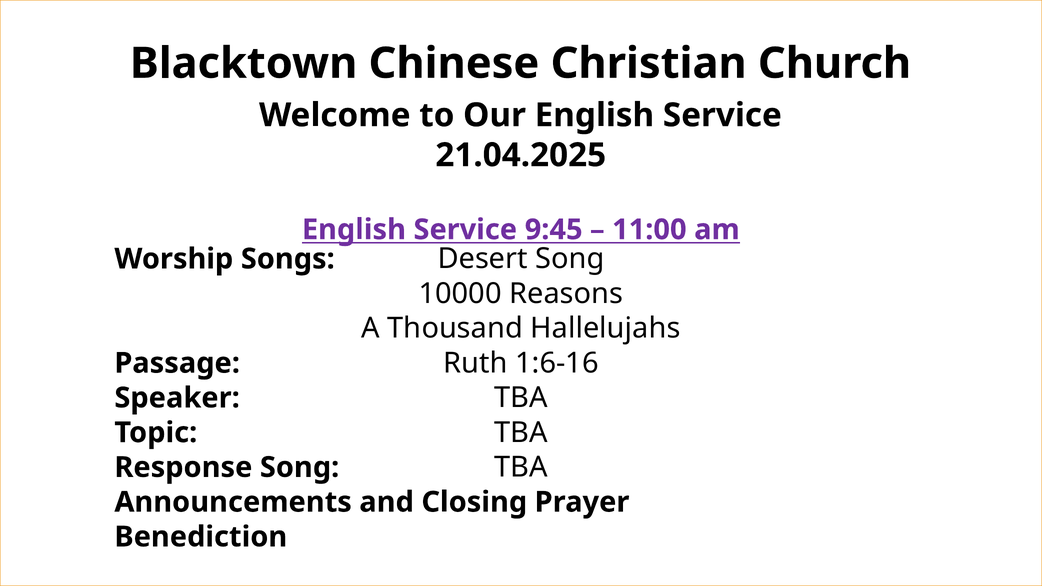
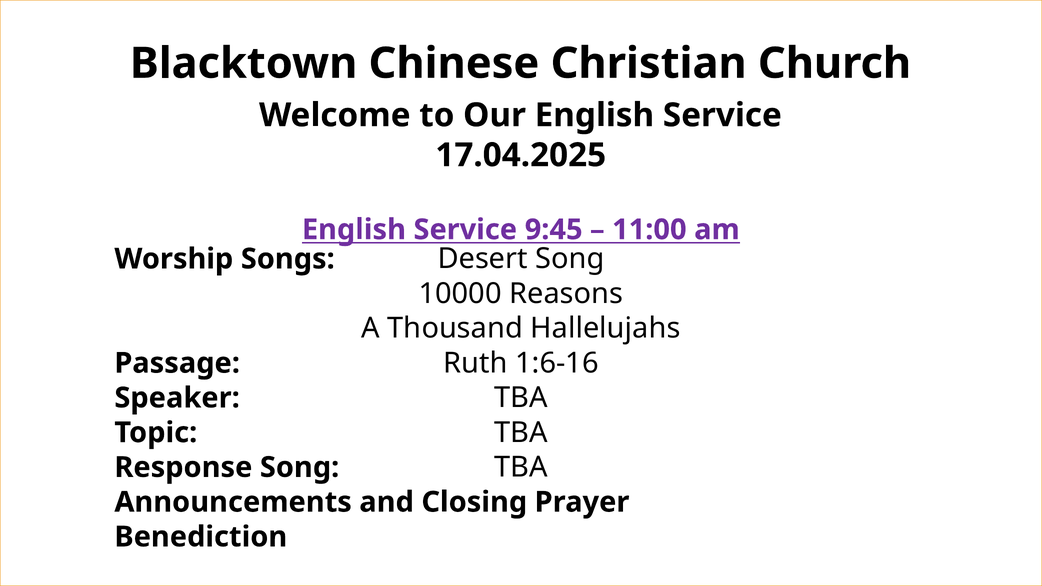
21.04.2025: 21.04.2025 -> 17.04.2025
